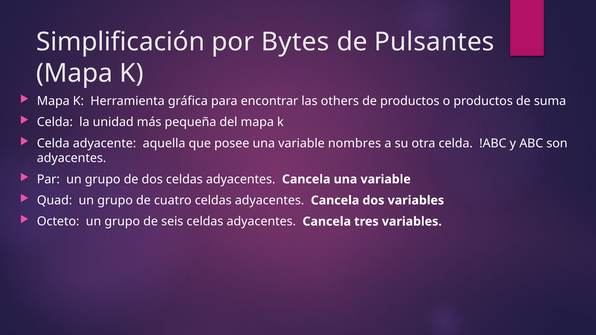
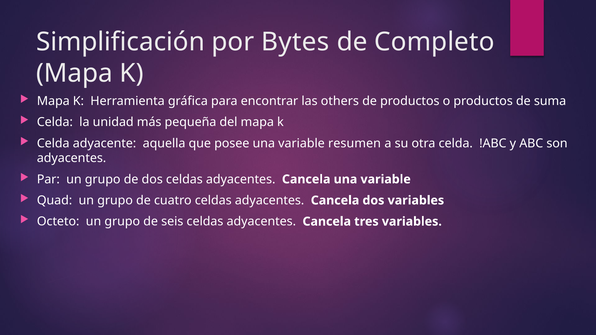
Pulsantes: Pulsantes -> Completo
nombres: nombres -> resumen
